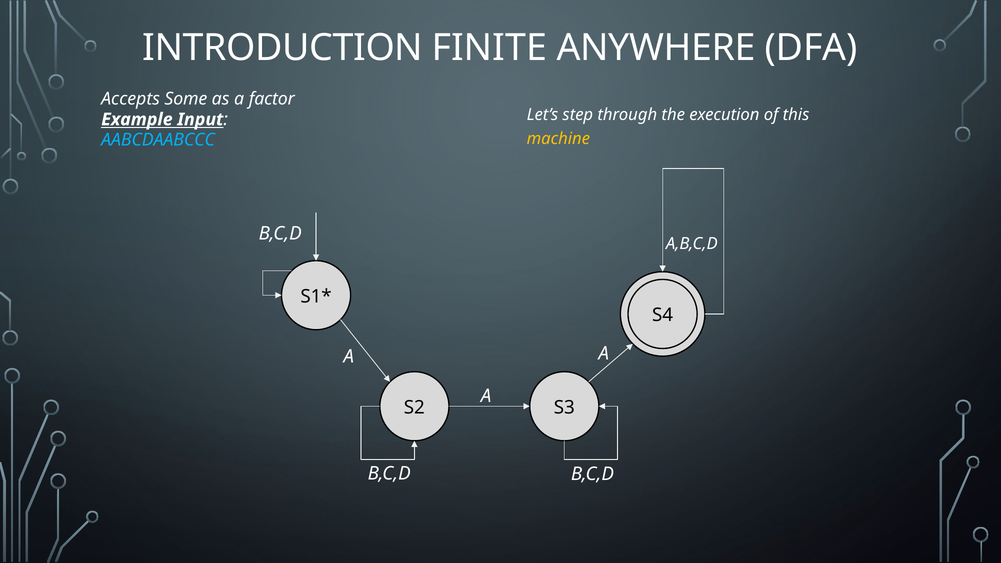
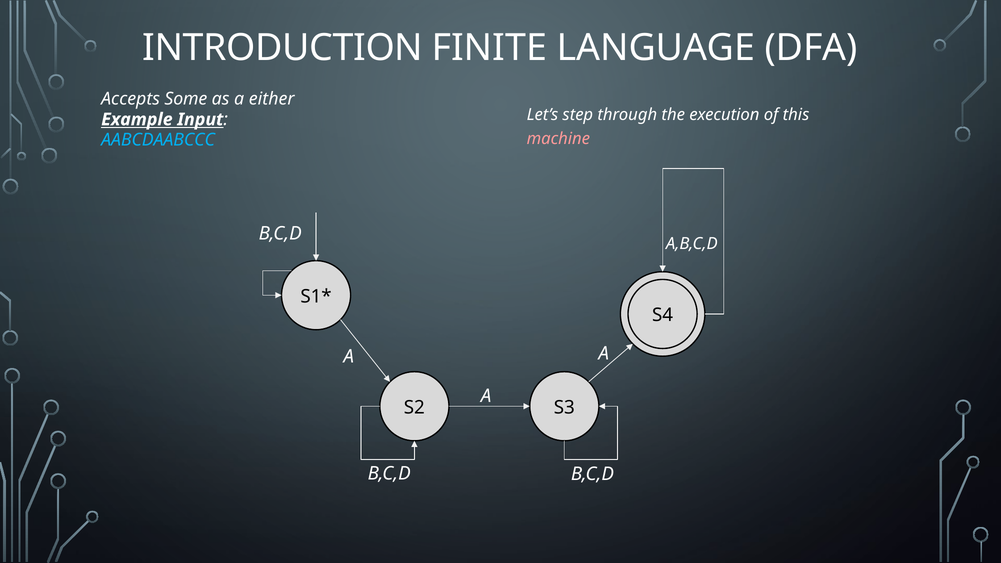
ANYWHERE: ANYWHERE -> LANGUAGE
factor: factor -> either
machine colour: yellow -> pink
